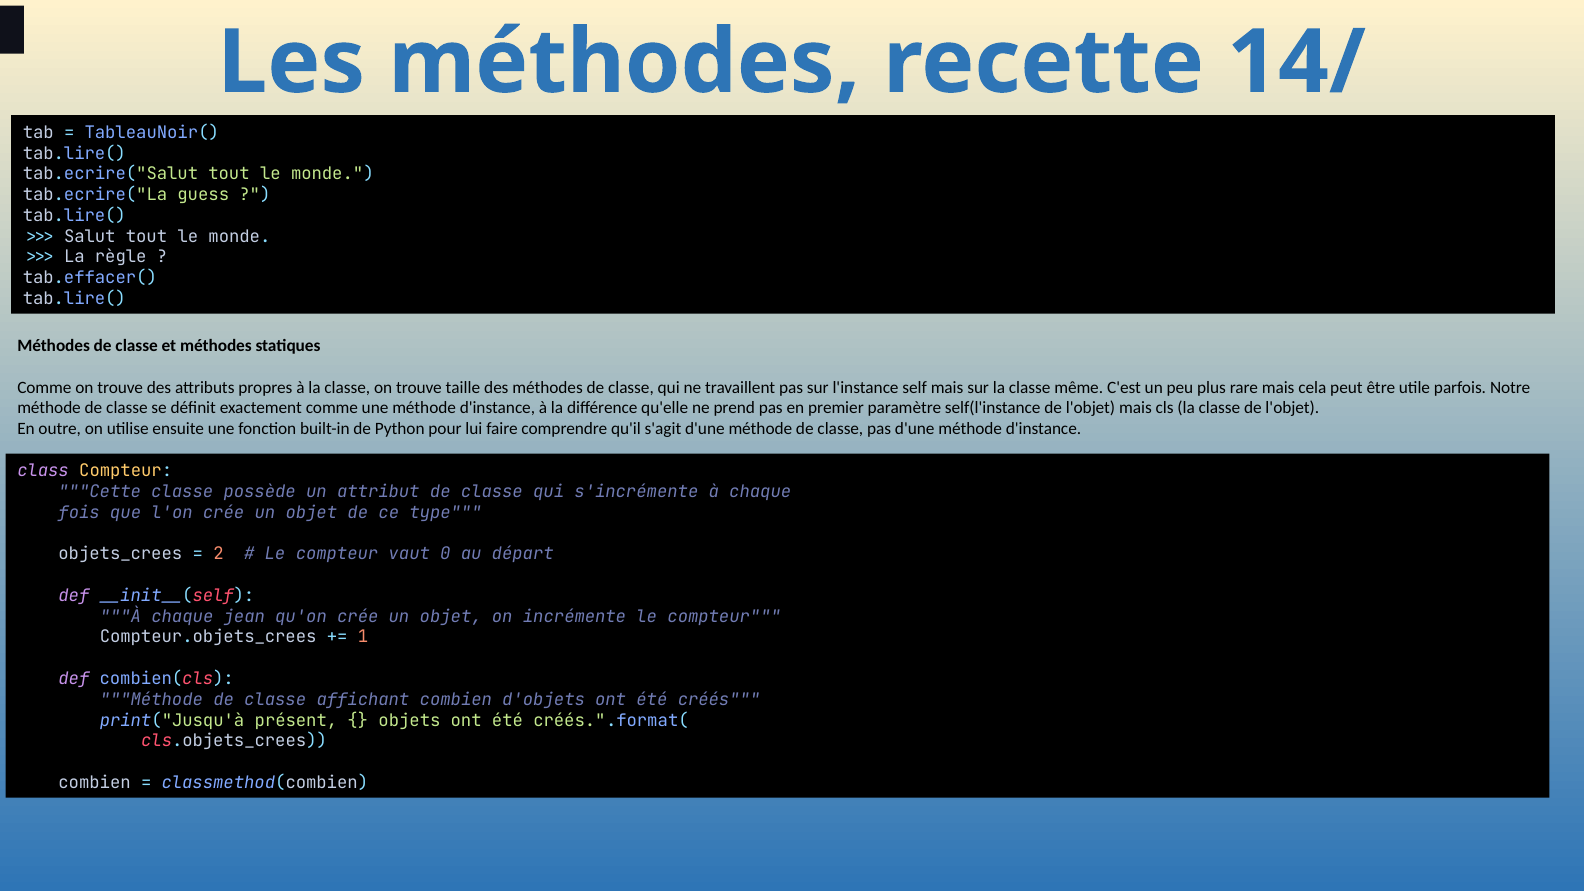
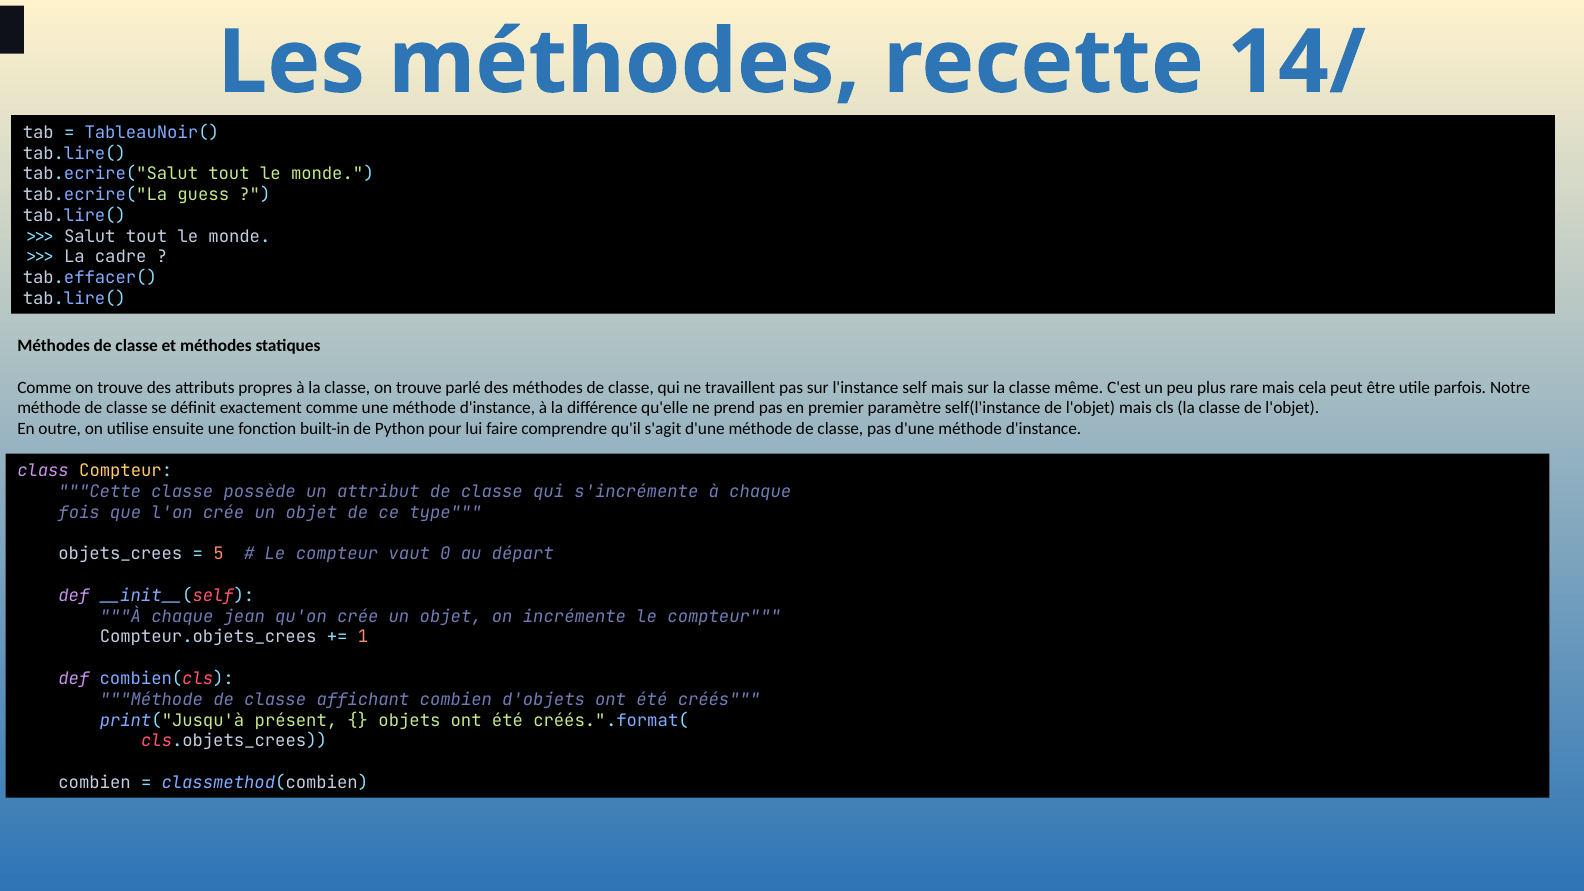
règle: règle -> cadre
taille: taille -> parlé
2: 2 -> 5
